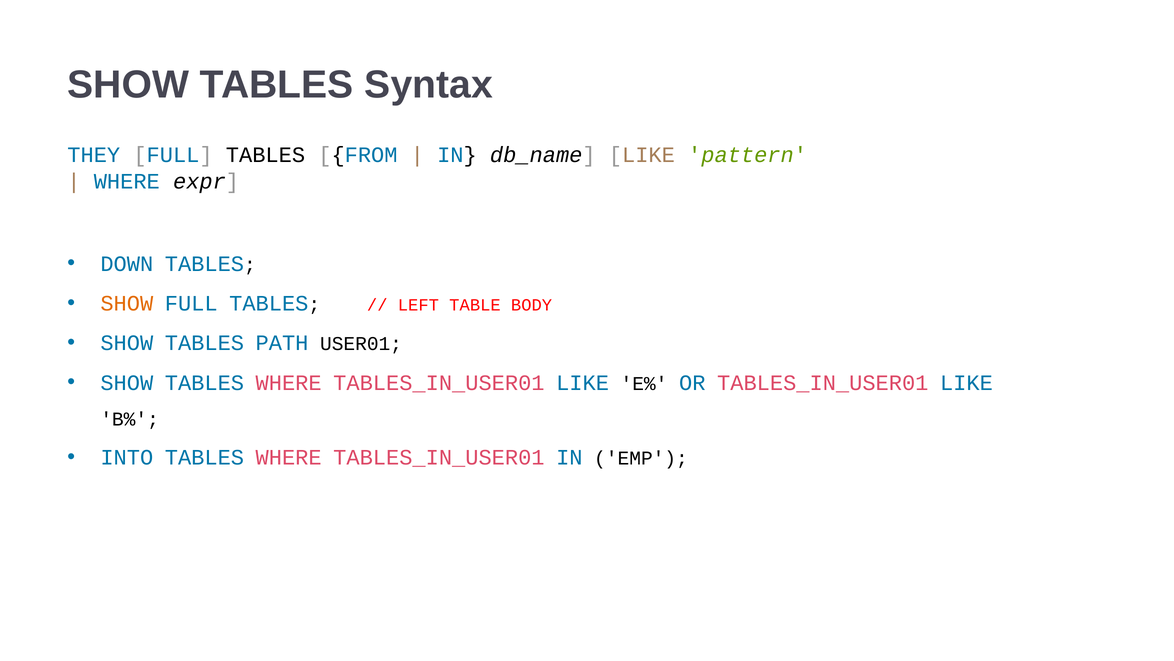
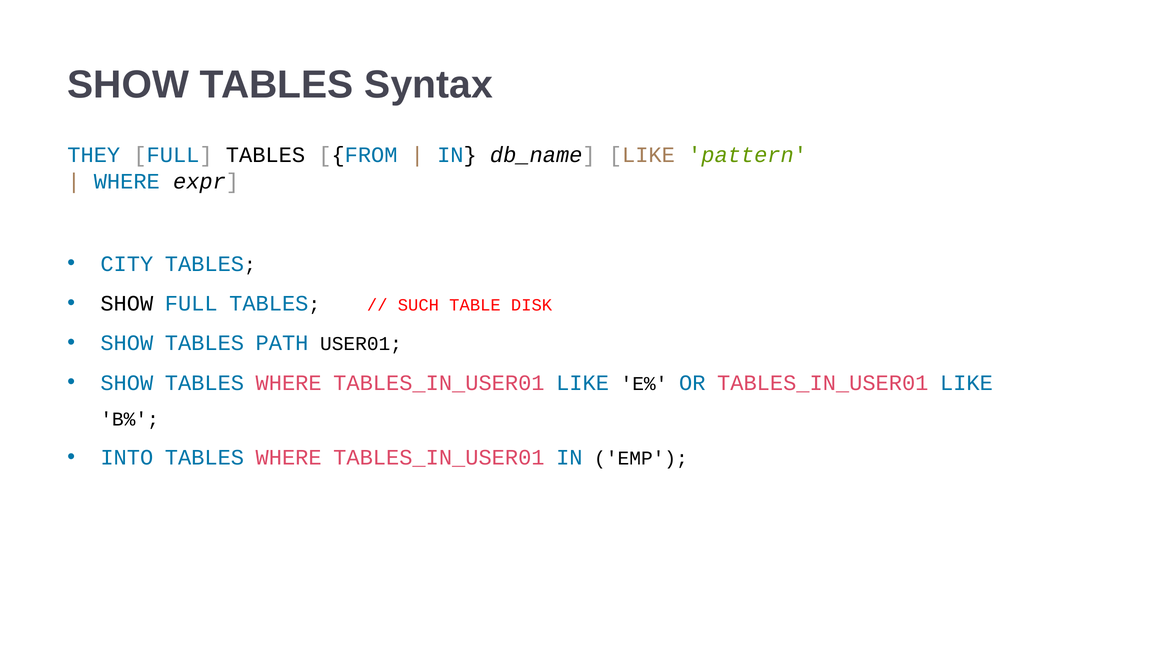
DOWN: DOWN -> CITY
SHOW at (127, 303) colour: orange -> black
LEFT: LEFT -> SUCH
BODY: BODY -> DISK
